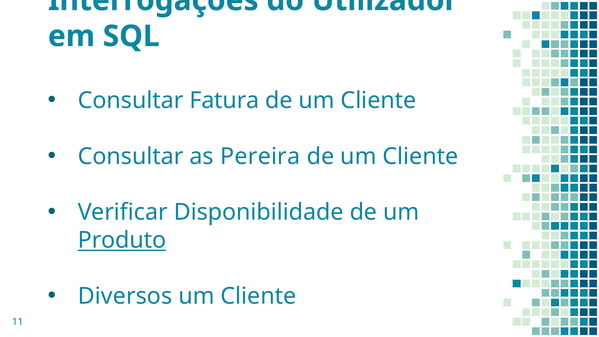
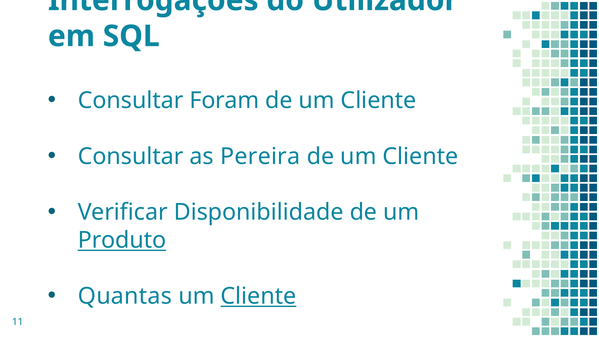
Fatura: Fatura -> Foram
Diversos: Diversos -> Quantas
Cliente at (258, 296) underline: none -> present
